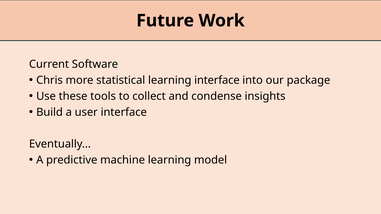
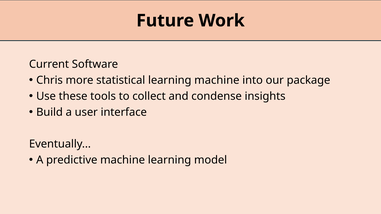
learning interface: interface -> machine
